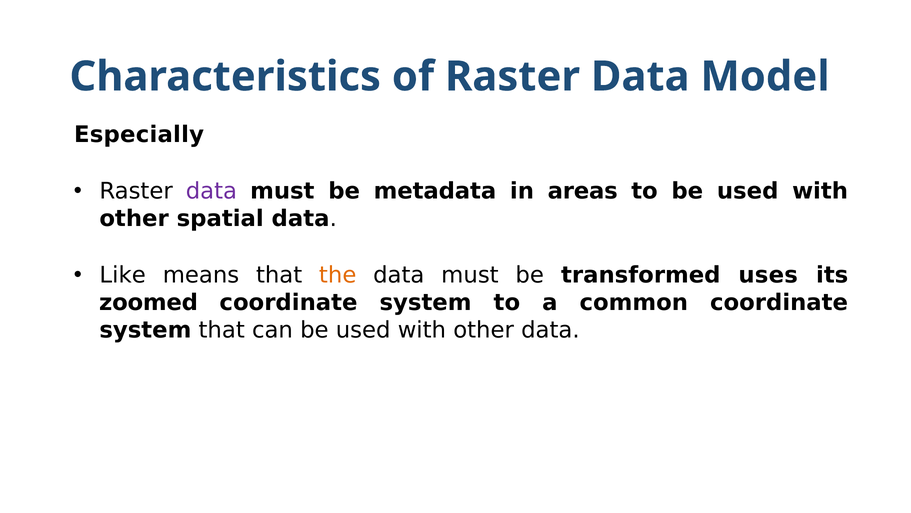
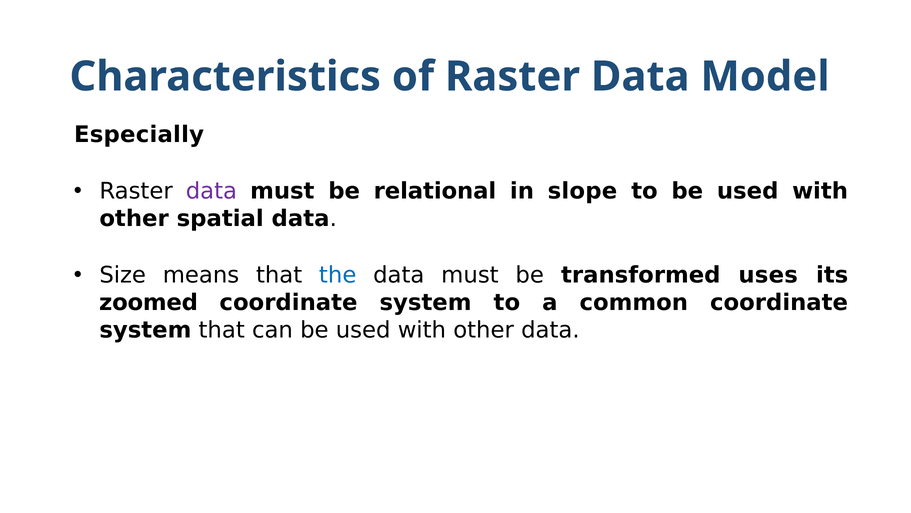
metadata: metadata -> relational
areas: areas -> slope
Like: Like -> Size
the colour: orange -> blue
